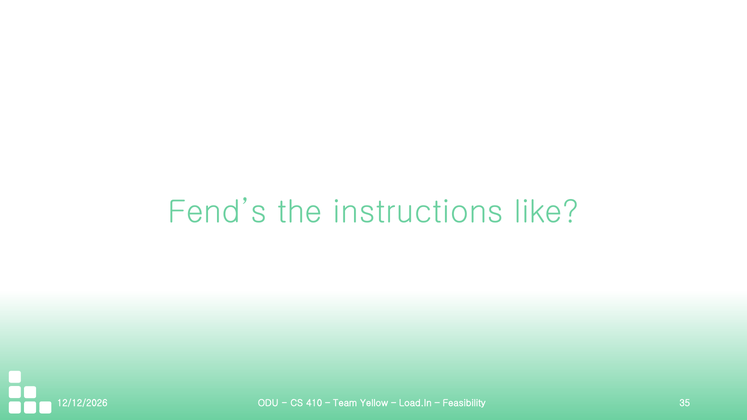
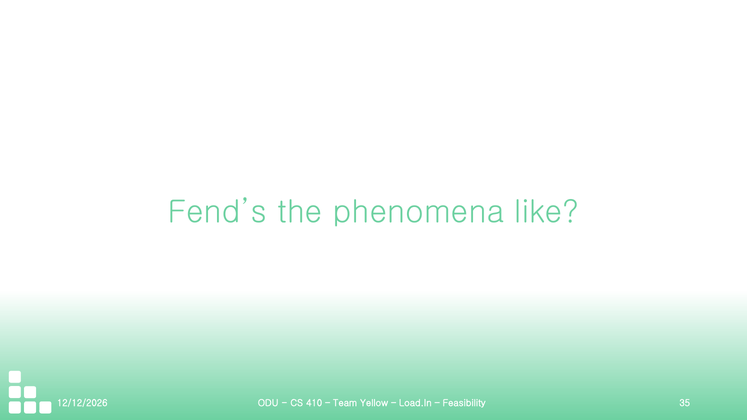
instructions: instructions -> phenomena
